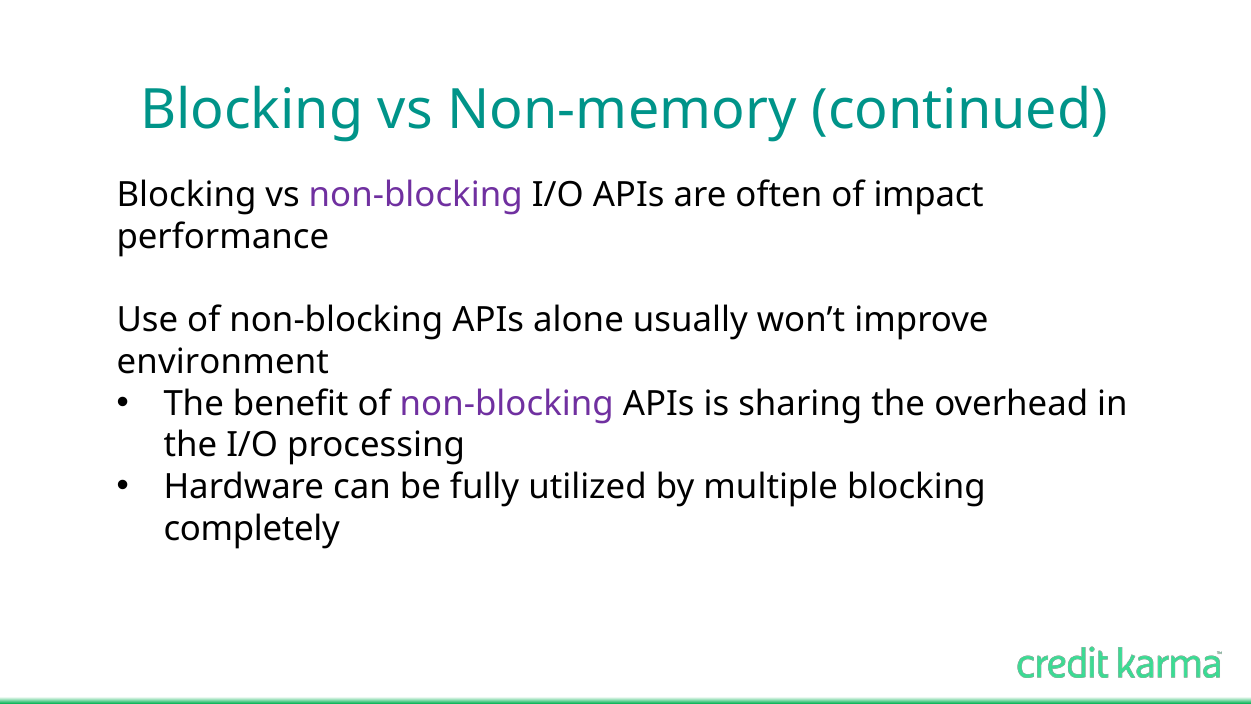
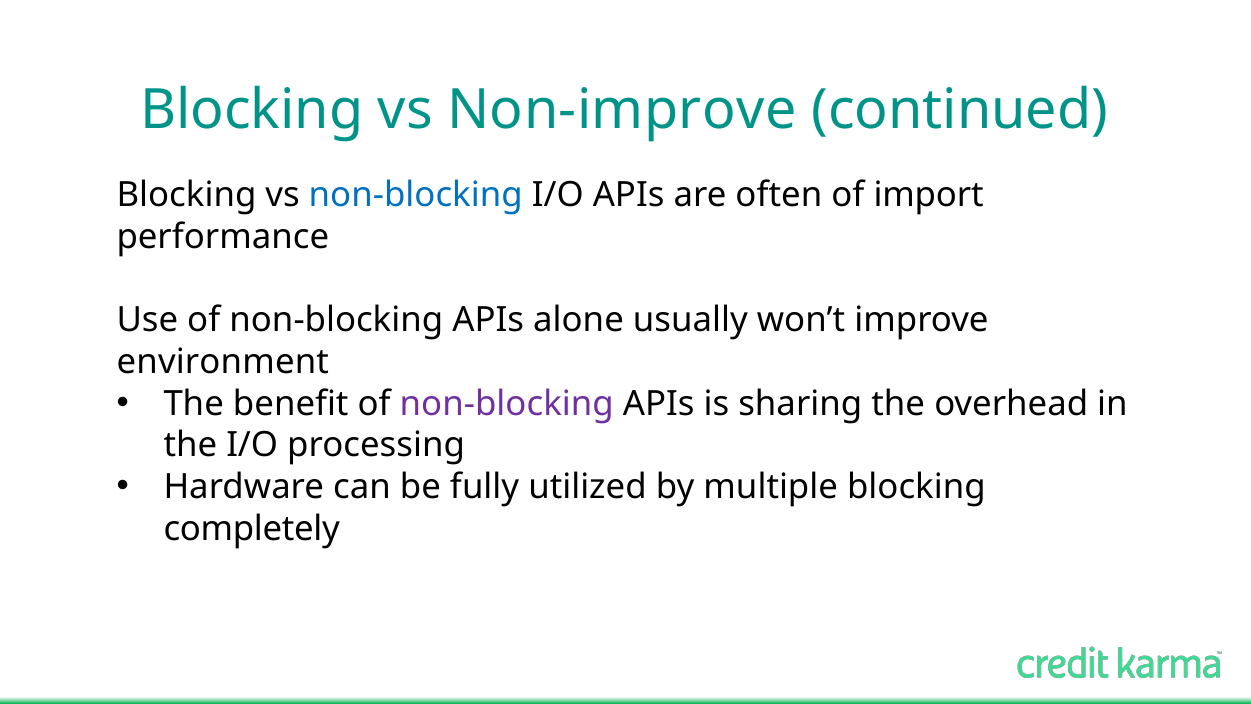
Non-memory: Non-memory -> Non-improve
non-blocking at (416, 195) colour: purple -> blue
impact: impact -> import
